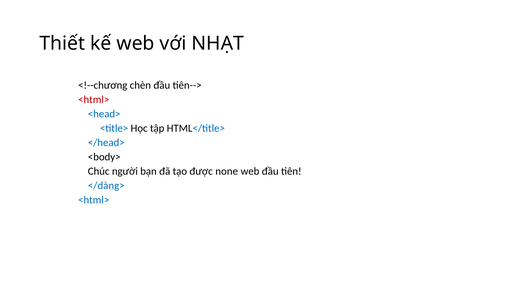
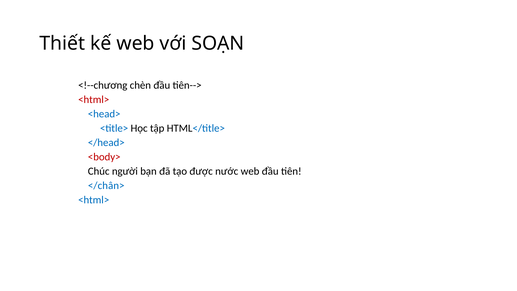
NHẠT: NHẠT -> SOẠN
<body> colour: black -> red
none: none -> nước
</dàng>: </dàng> -> </chân>
